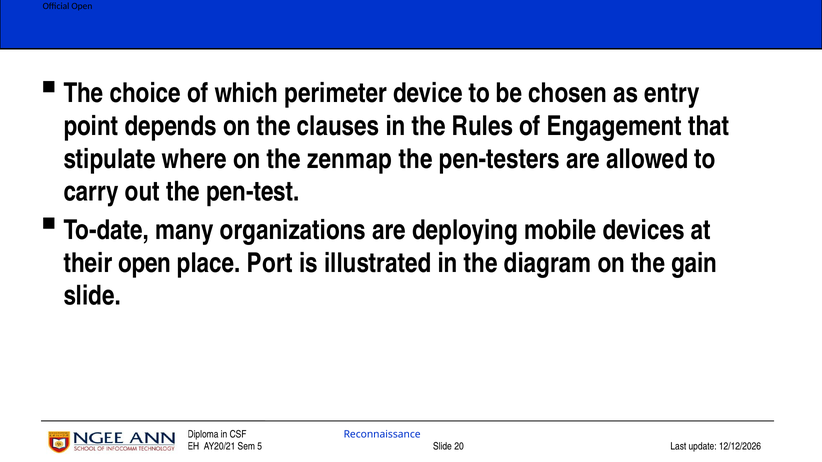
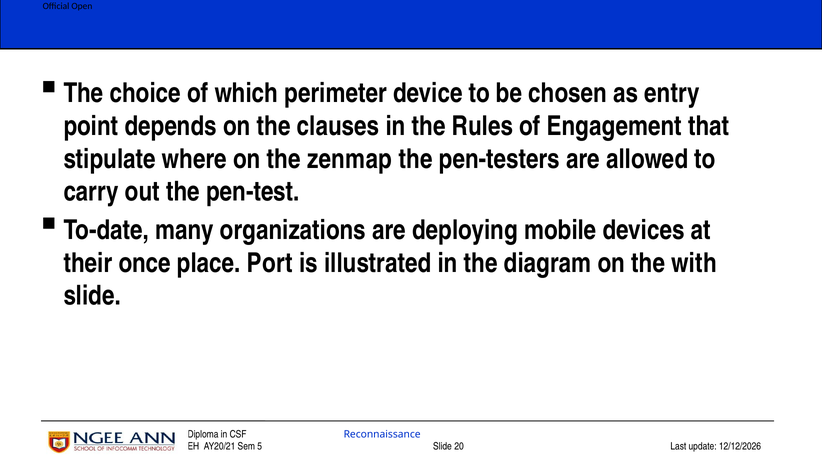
their open: open -> once
gain: gain -> with
